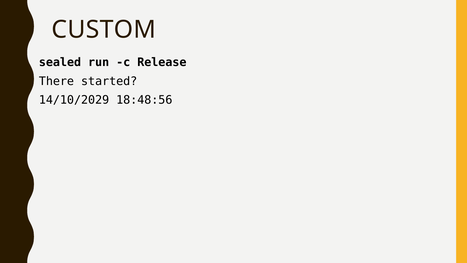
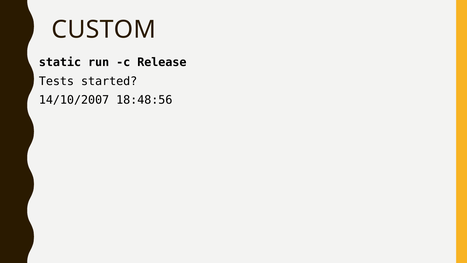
sealed: sealed -> static
There: There -> Tests
14/10/2029: 14/10/2029 -> 14/10/2007
